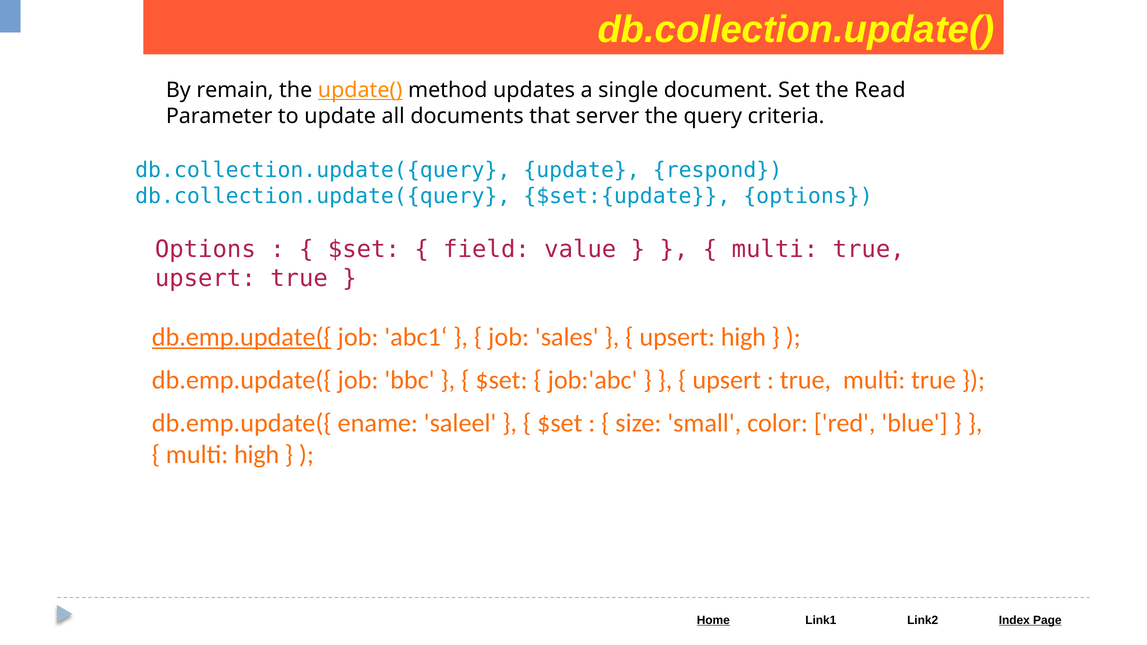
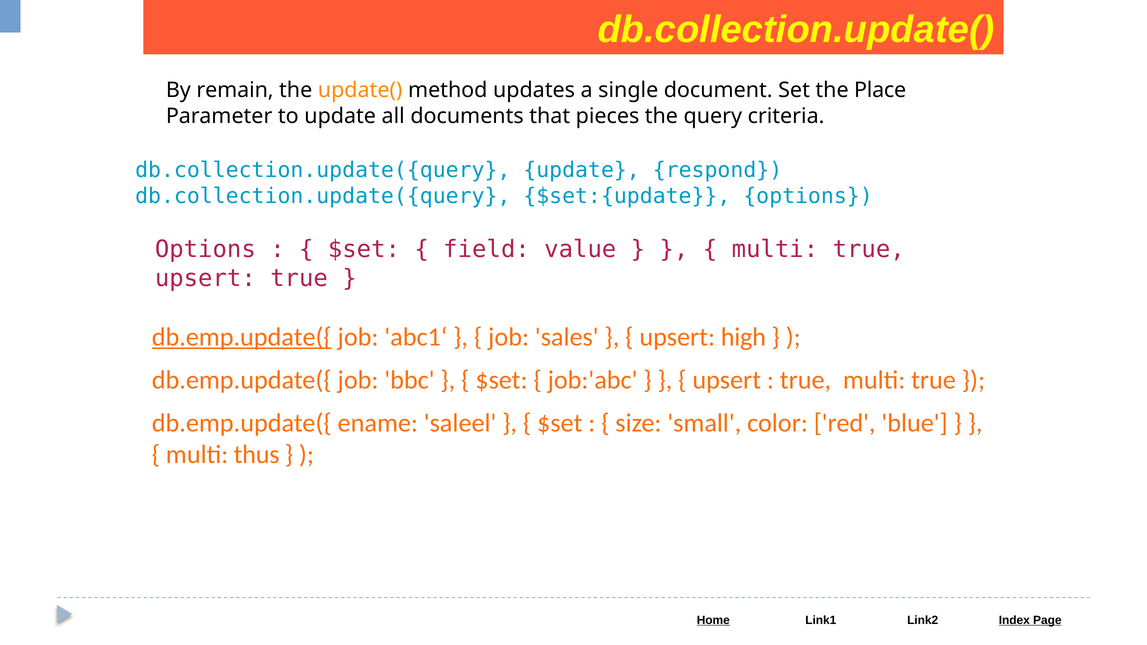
update( underline: present -> none
Read: Read -> Place
server: server -> pieces
multi high: high -> thus
